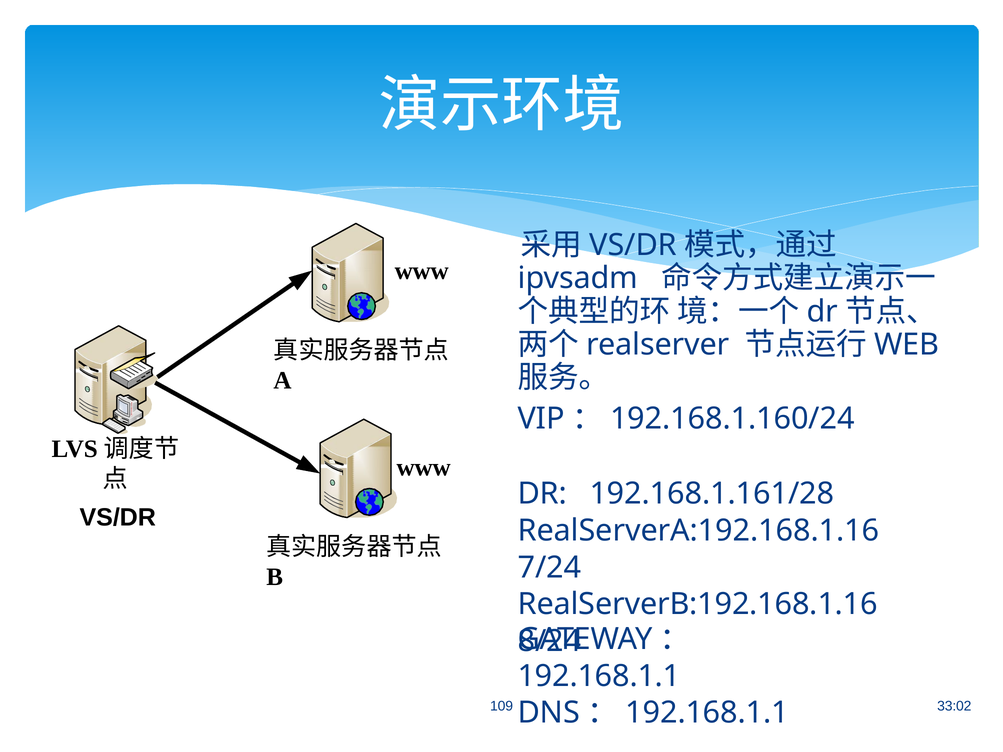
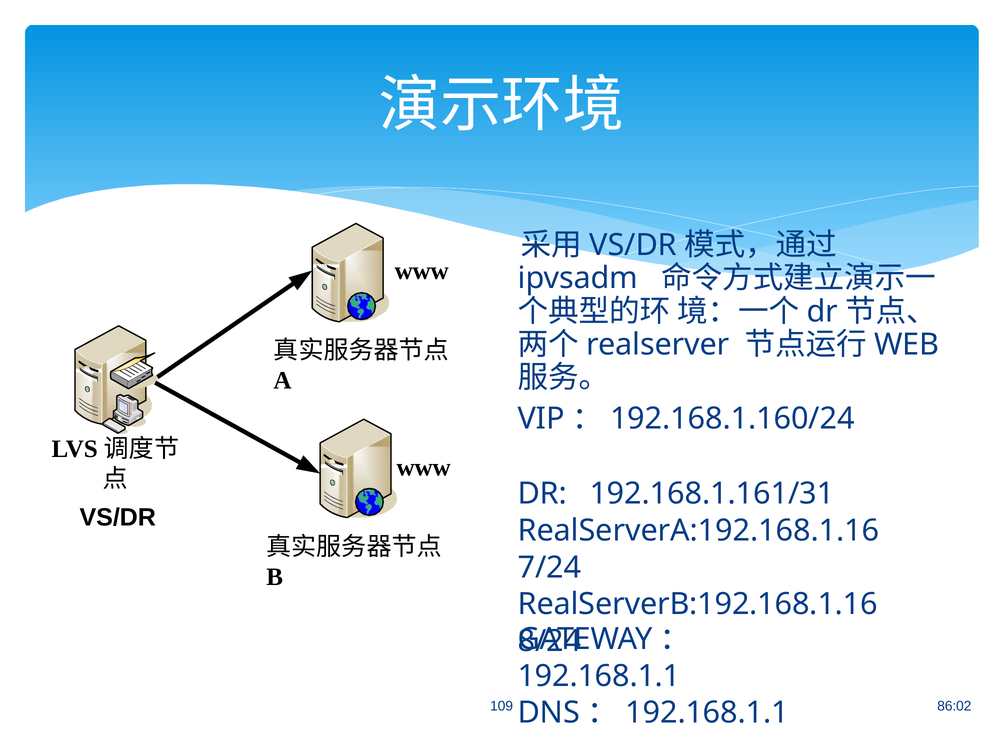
192.168.1.161/28: 192.168.1.161/28 -> 192.168.1.161/31
33:02: 33:02 -> 86:02
